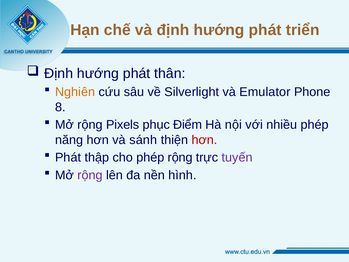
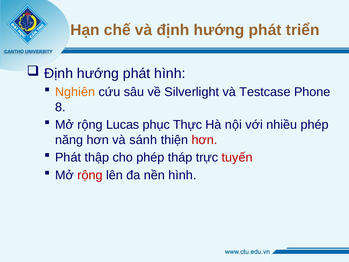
phát thân: thân -> hình
Emulator: Emulator -> Testcase
Pixels: Pixels -> Lucas
Điểm: Điểm -> Thực
phép rộng: rộng -> tháp
tuyến colour: purple -> red
rộng at (90, 175) colour: purple -> red
